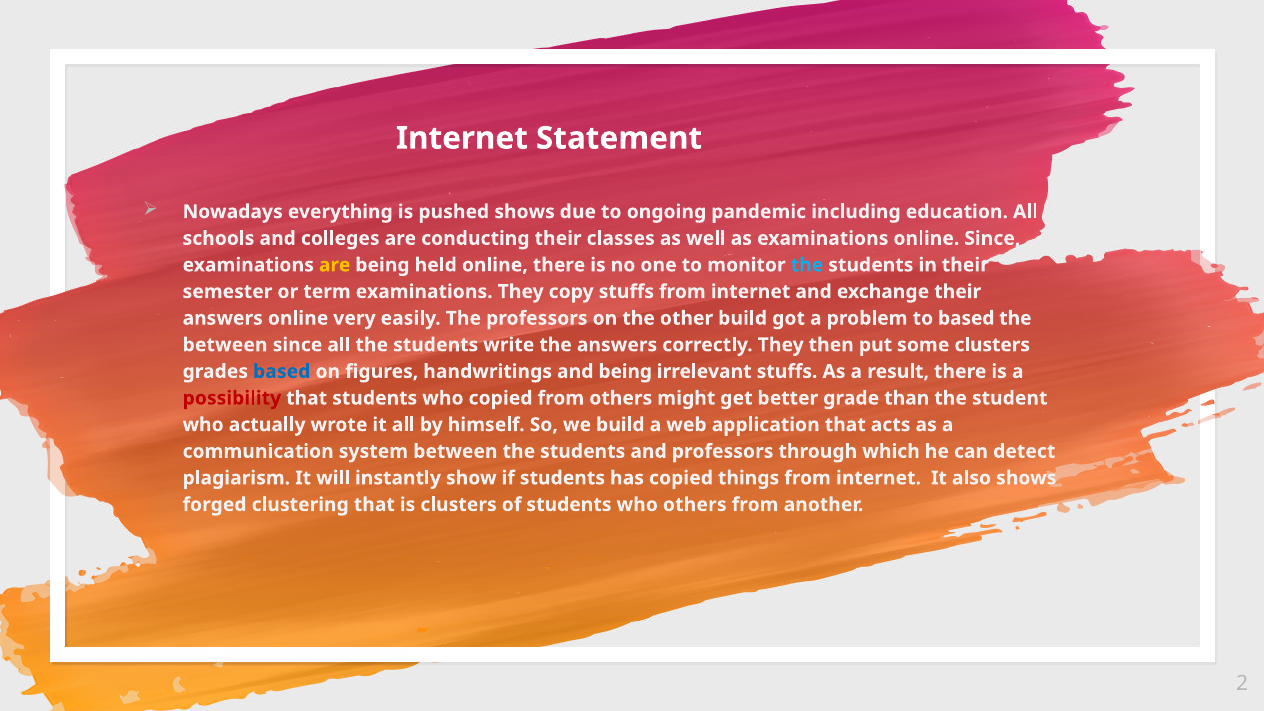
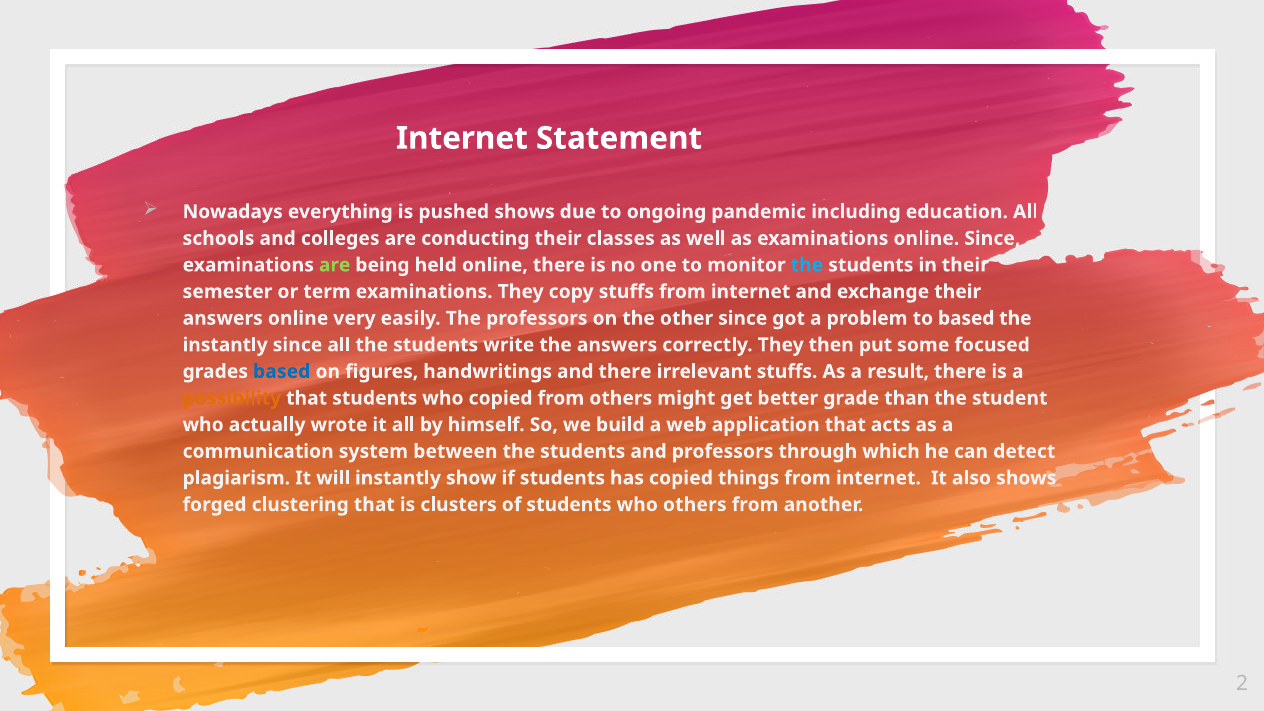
are at (335, 265) colour: yellow -> light green
other build: build -> since
between at (225, 345): between -> instantly
some clusters: clusters -> focused
and being: being -> there
possibility colour: red -> orange
